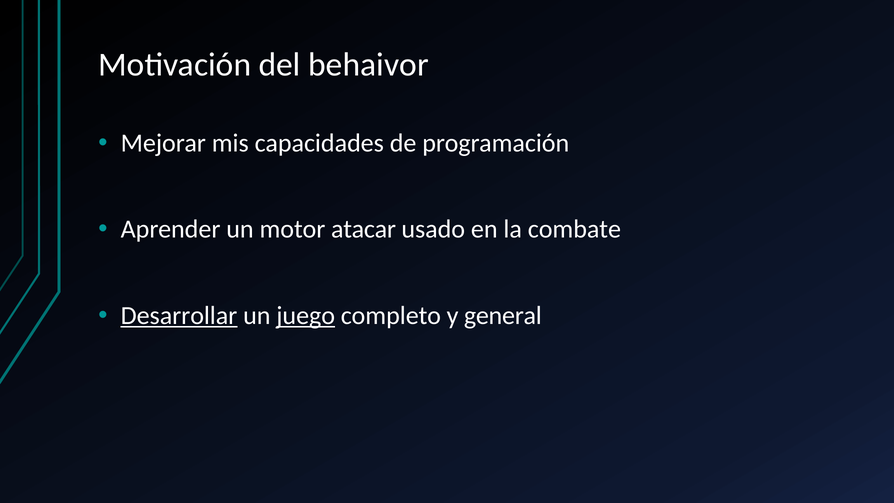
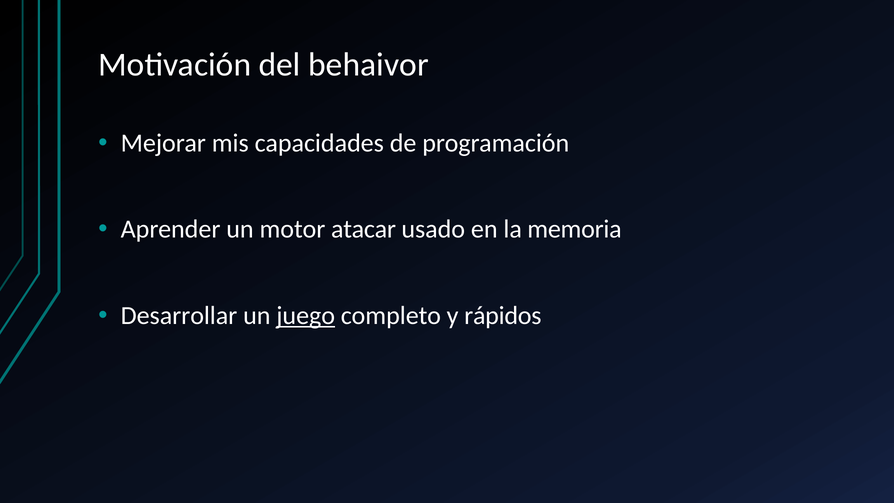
combate: combate -> memoria
Desarrollar underline: present -> none
general: general -> rápidos
